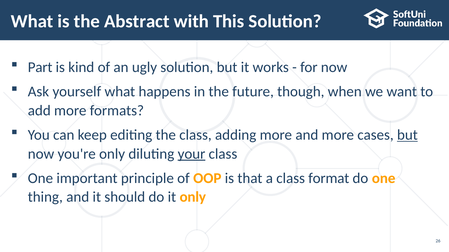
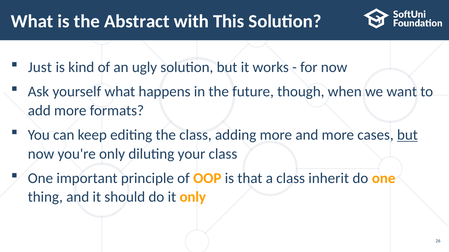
Part: Part -> Just
your underline: present -> none
format: format -> inherit
